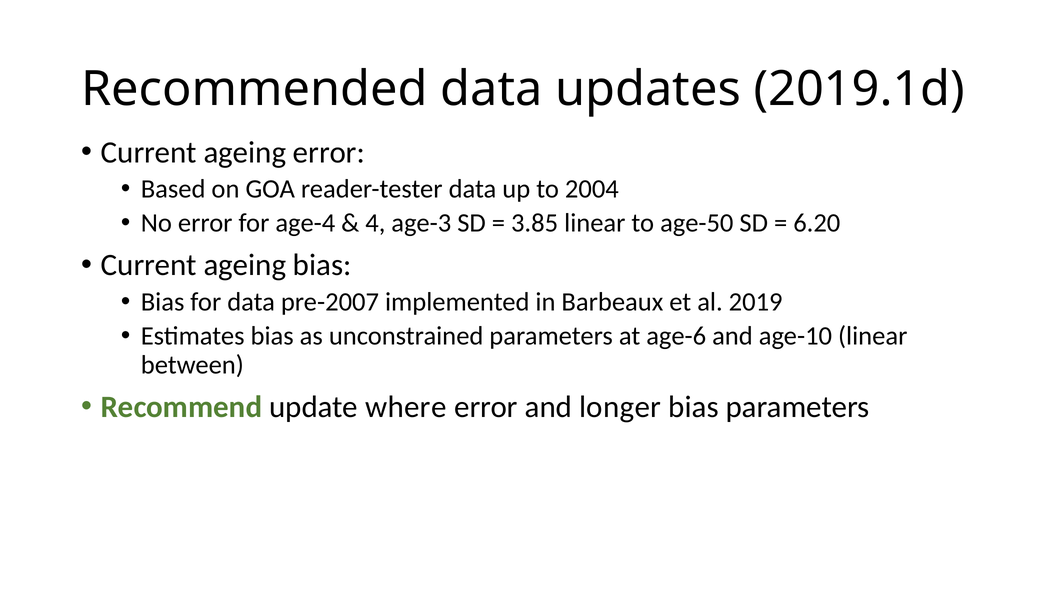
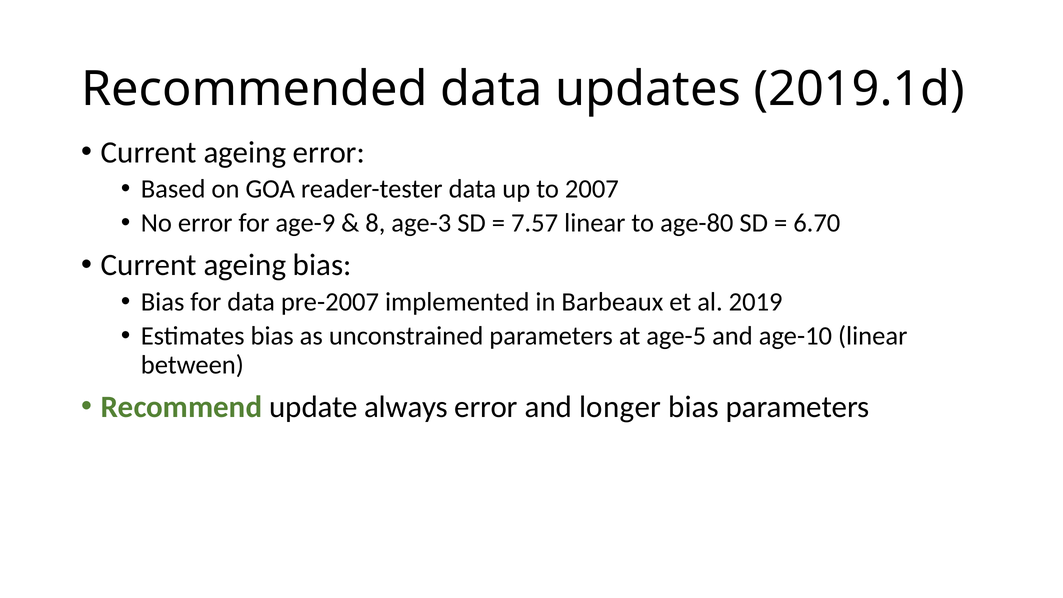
2004: 2004 -> 2007
age-4: age-4 -> age-9
4: 4 -> 8
3.85: 3.85 -> 7.57
age-50: age-50 -> age-80
6.20: 6.20 -> 6.70
age-6: age-6 -> age-5
where: where -> always
